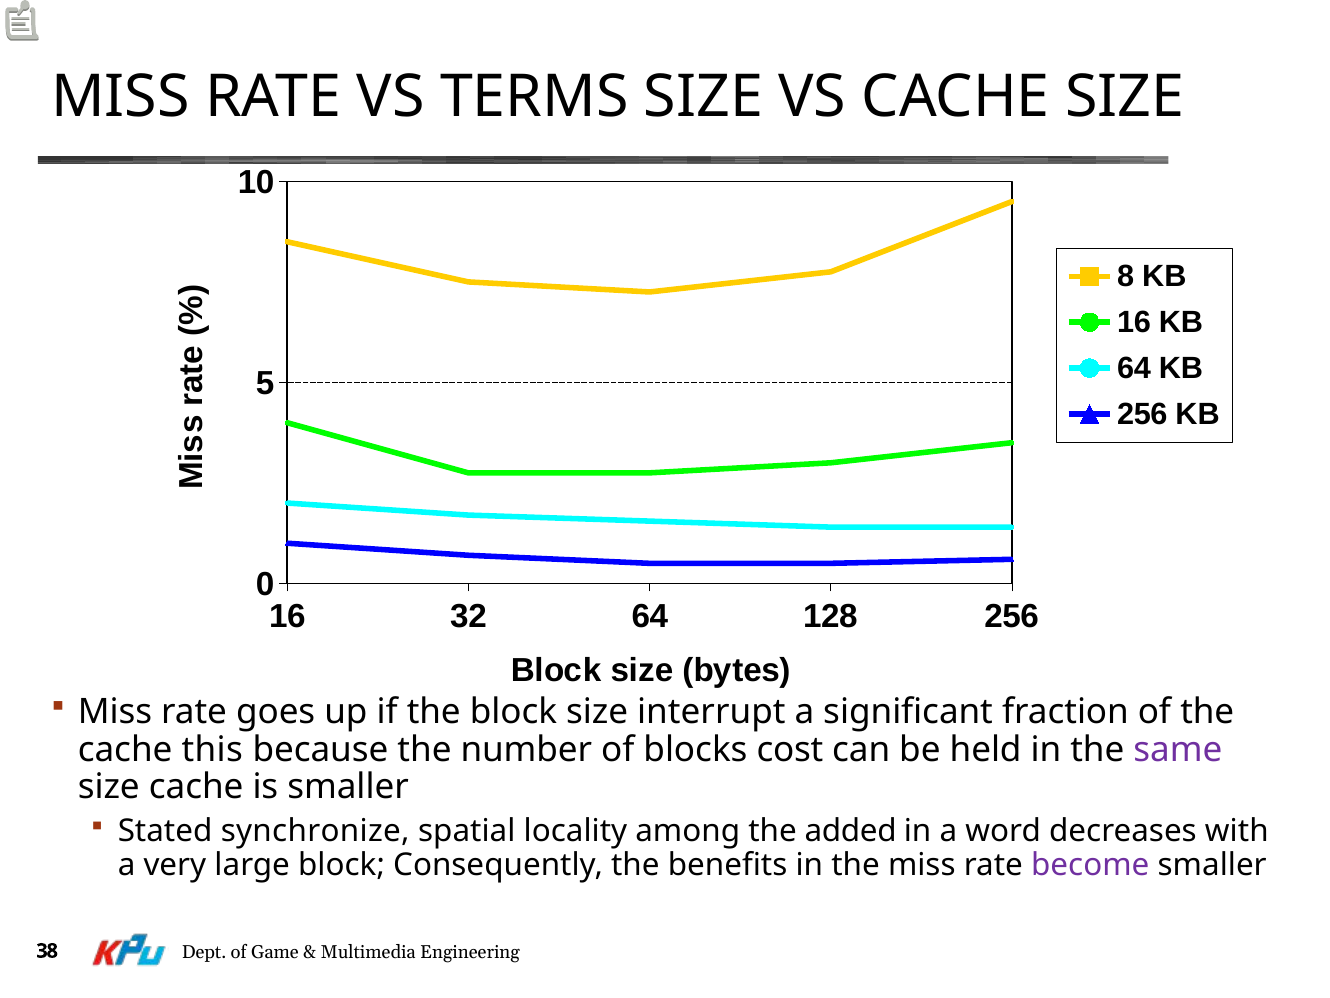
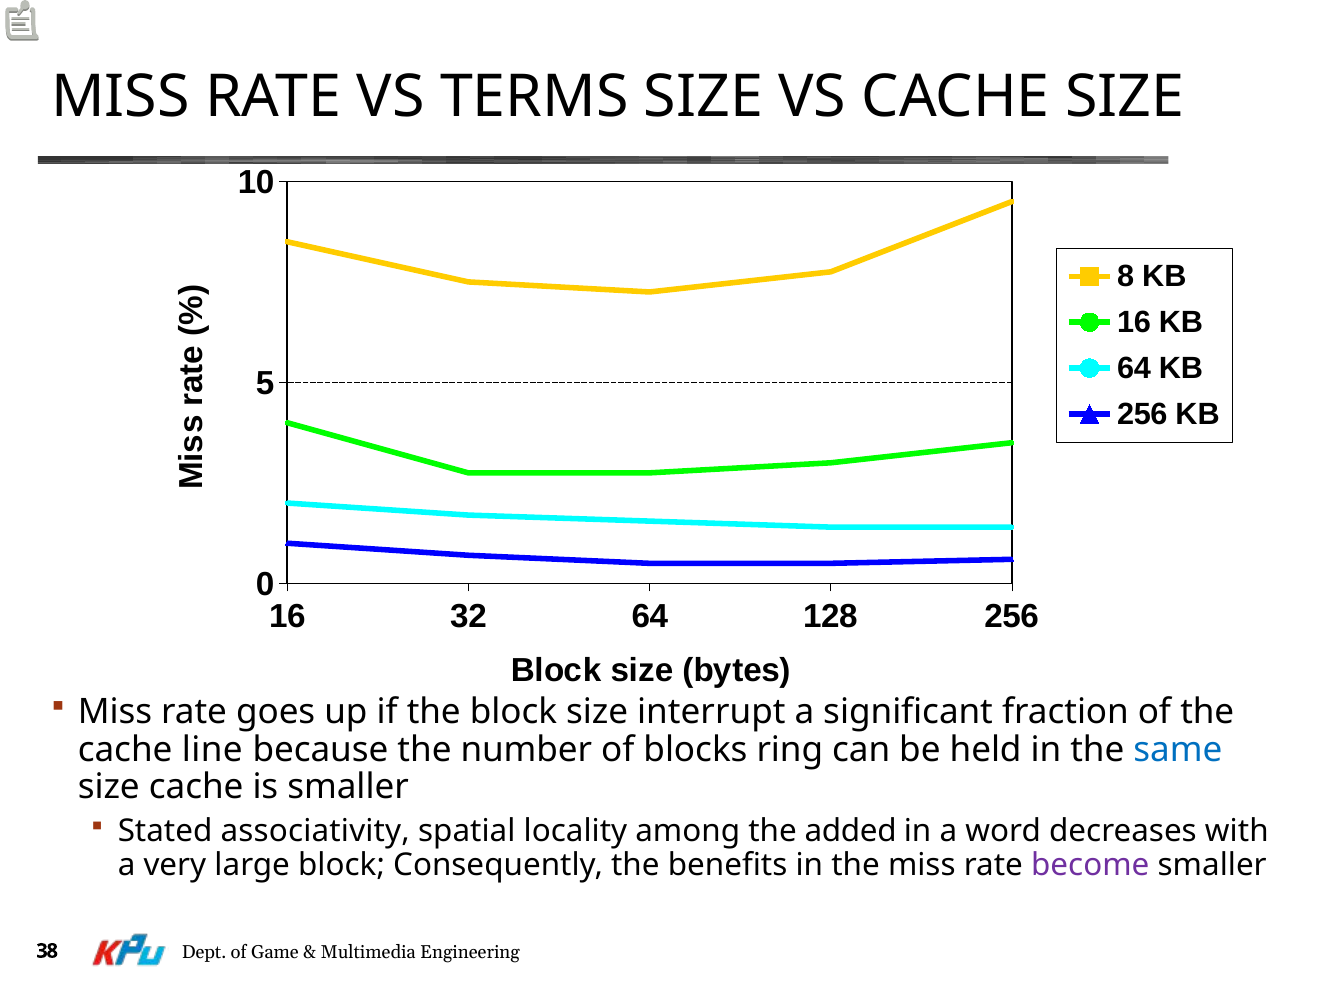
this: this -> line
cost: cost -> ring
same colour: purple -> blue
synchronize: synchronize -> associativity
